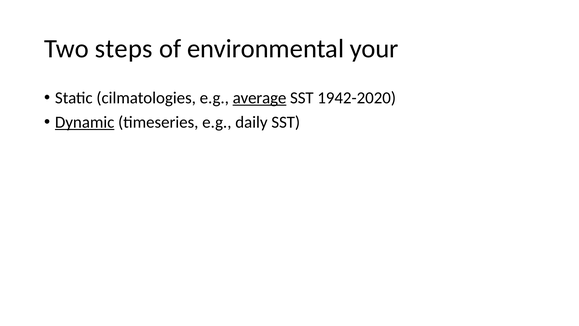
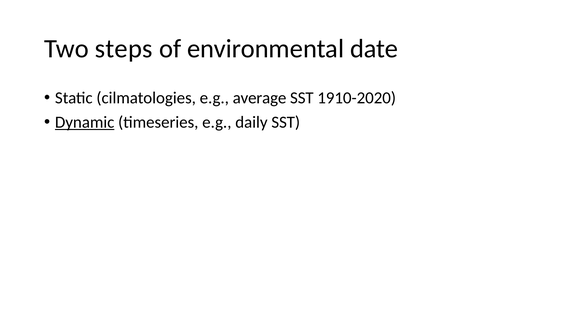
your: your -> date
average underline: present -> none
1942-2020: 1942-2020 -> 1910-2020
